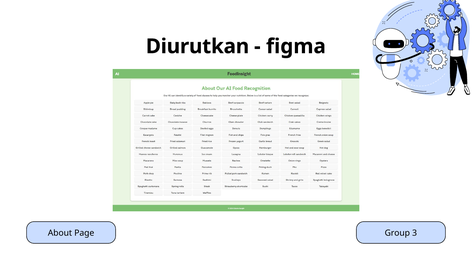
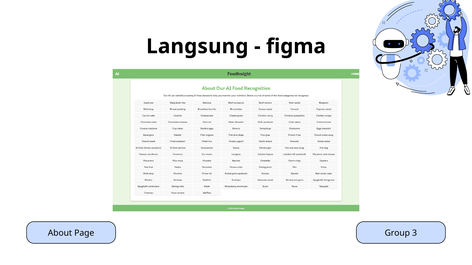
Diurutkan: Diurutkan -> Langsung
